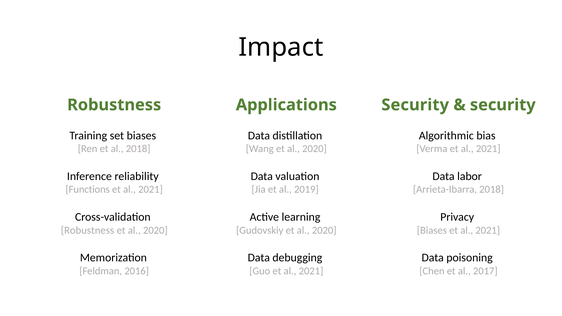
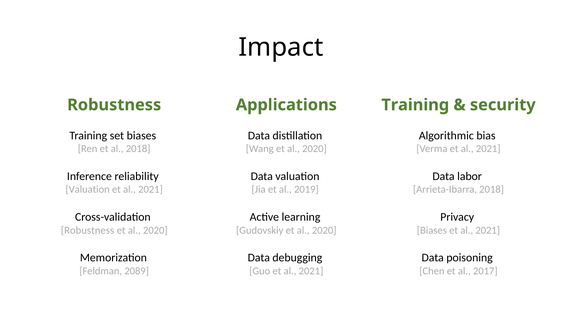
Security at (415, 105): Security -> Training
Functions at (88, 190): Functions -> Valuation
2016: 2016 -> 2089
